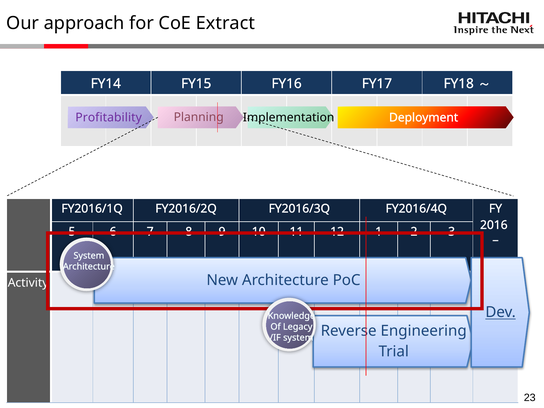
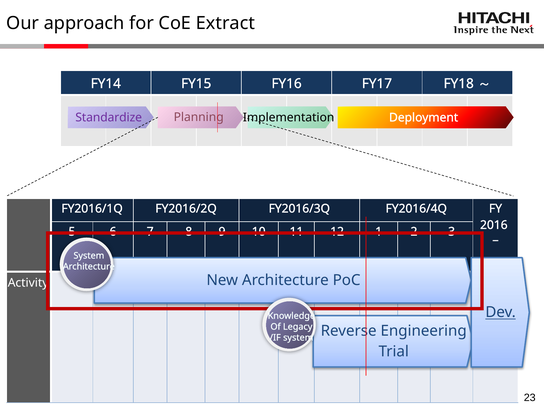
Profitability: Profitability -> Standardize
